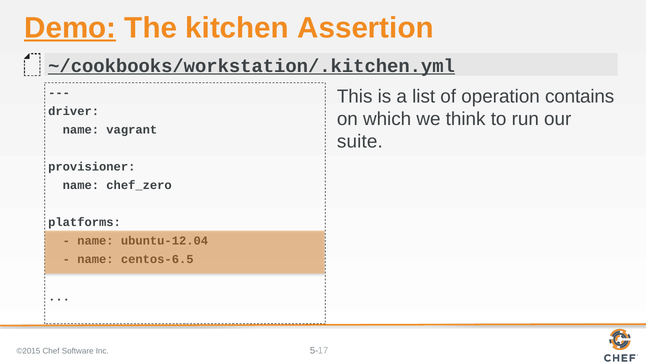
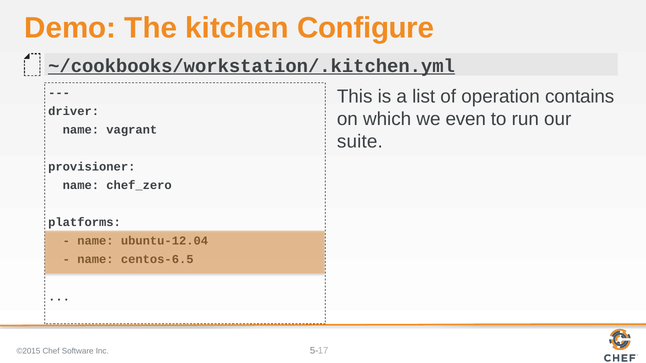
Demo underline: present -> none
Assertion: Assertion -> Configure
think: think -> even
